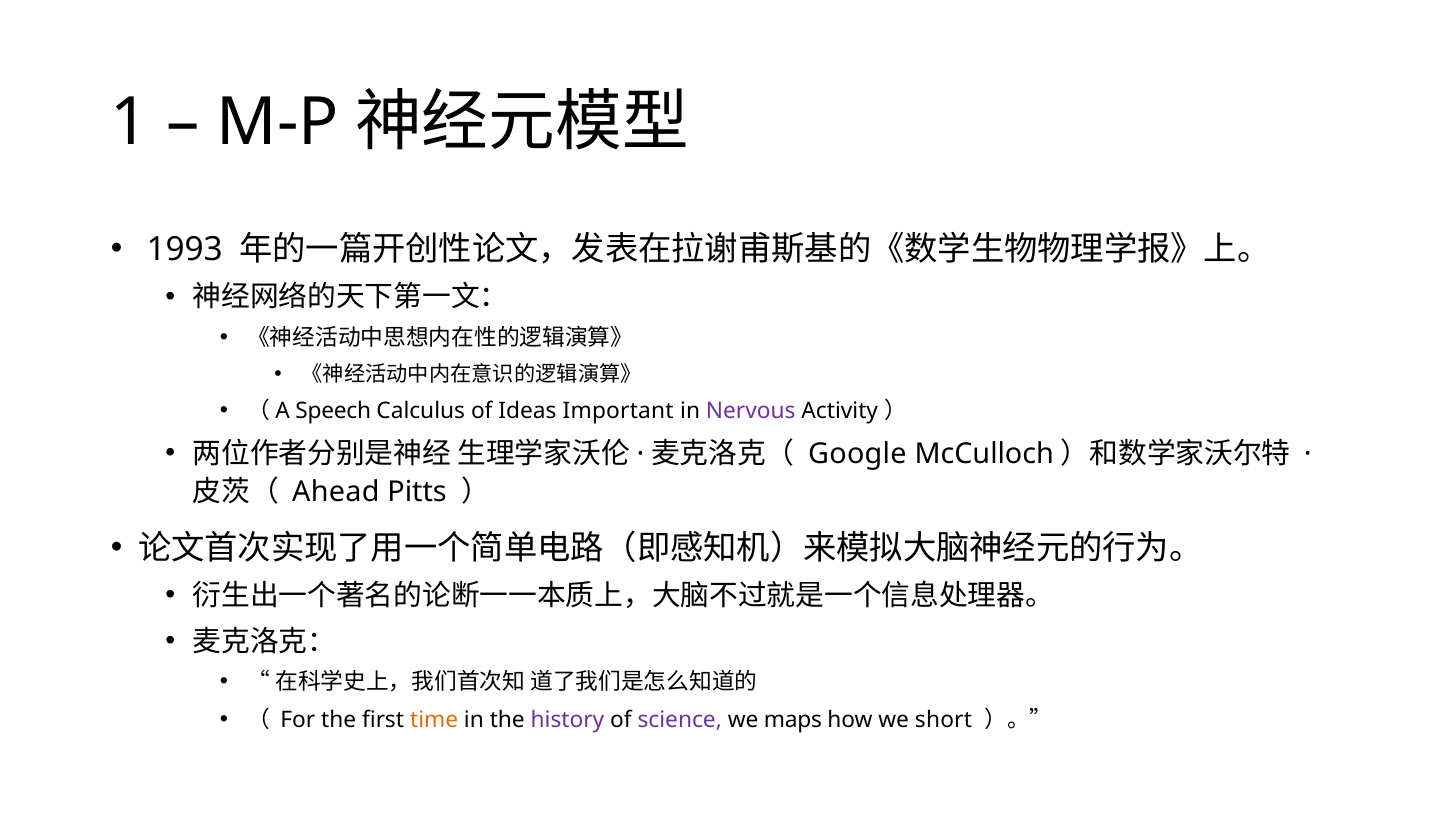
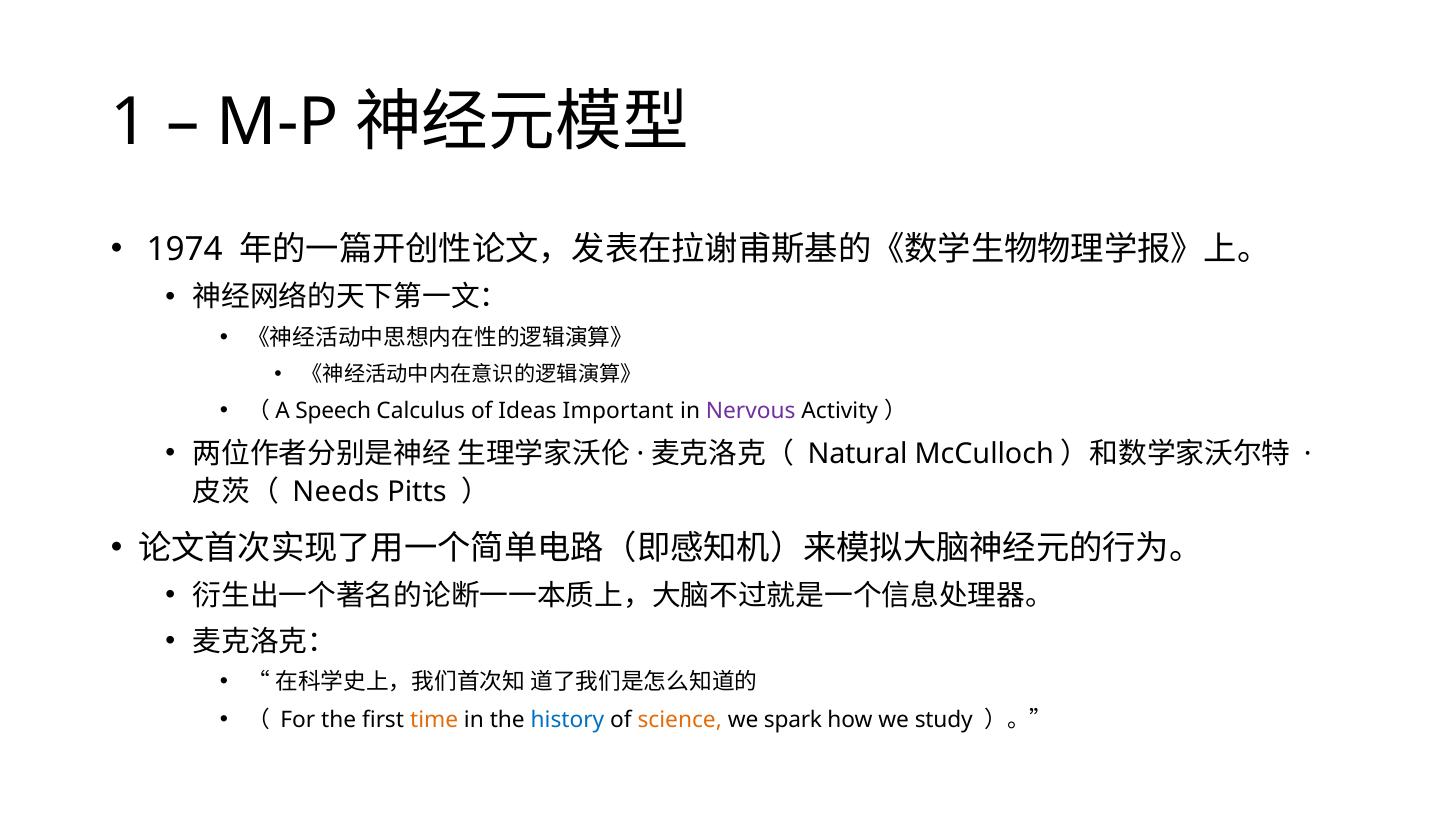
1993: 1993 -> 1974
Google: Google -> Natural
Ahead: Ahead -> Needs
history colour: purple -> blue
science colour: purple -> orange
maps: maps -> spark
short: short -> study
